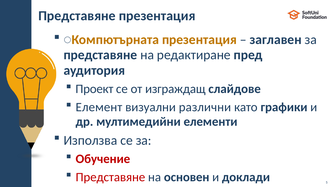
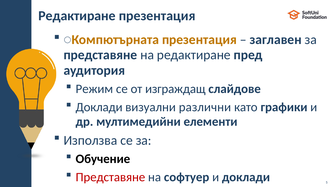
Представяне at (77, 16): Представяне -> Редактиране
Проект: Проект -> Режим
Елемент at (99, 107): Елемент -> Доклади
Обучение colour: red -> black
основен: основен -> софтуер
